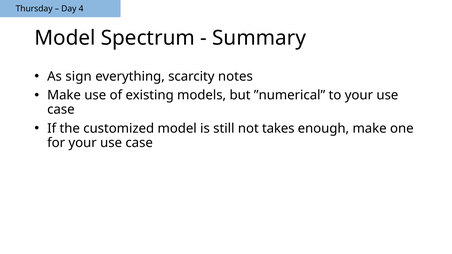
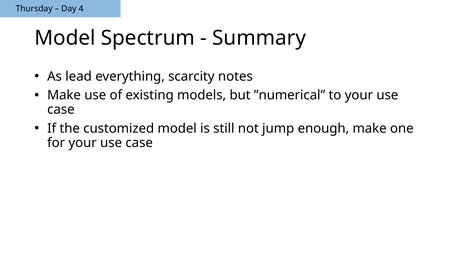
sign: sign -> lead
takes: takes -> jump
